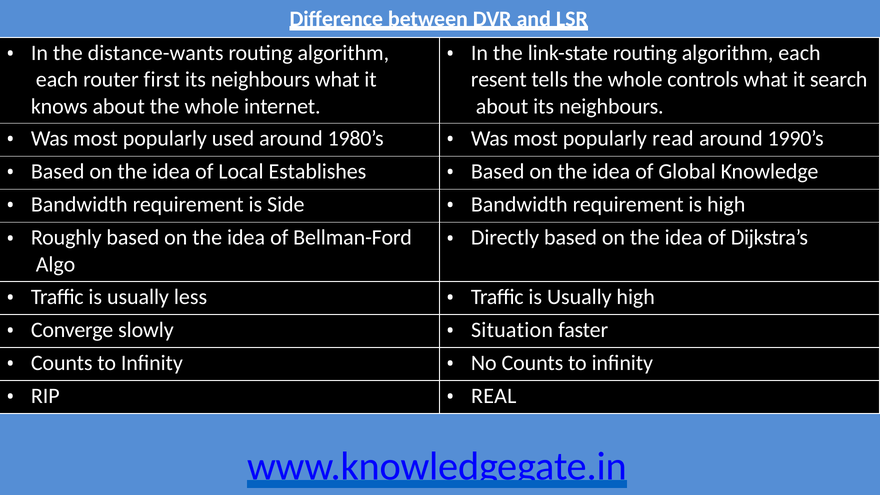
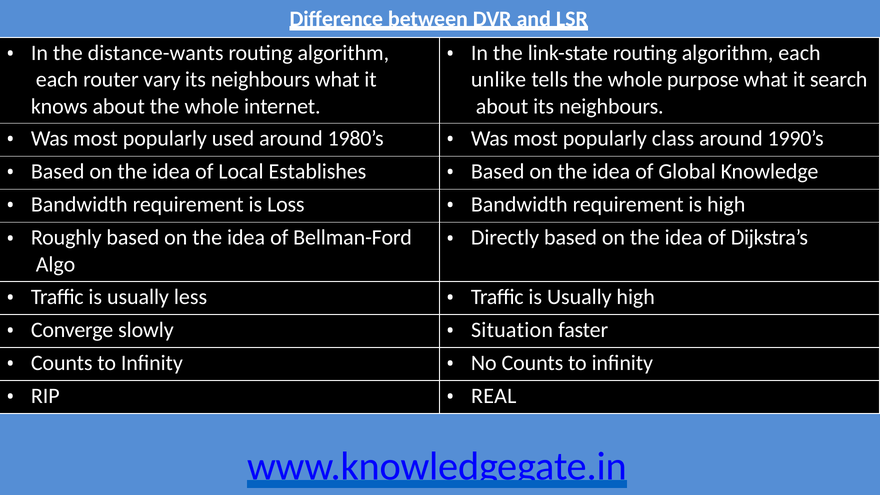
first: first -> vary
resent: resent -> unlike
controls: controls -> purpose
read: read -> class
Side: Side -> Loss
